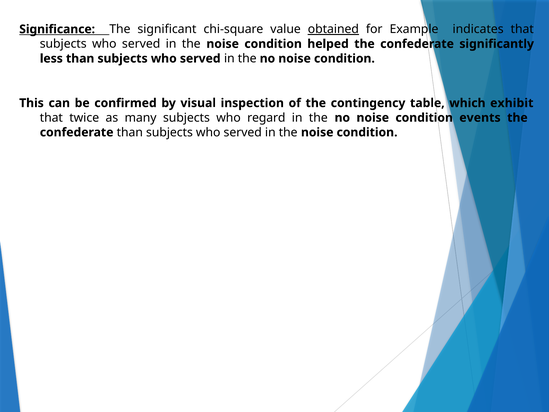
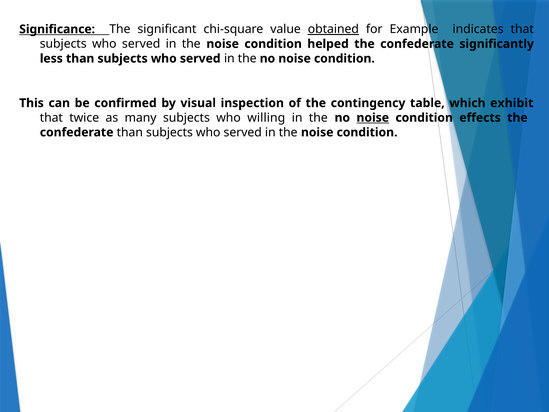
regard: regard -> willing
noise at (373, 118) underline: none -> present
events: events -> effects
